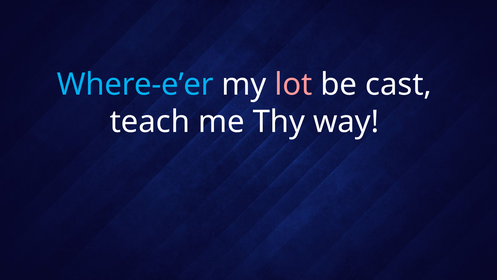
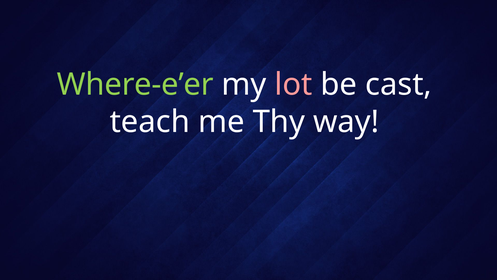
Where-e’er colour: light blue -> light green
